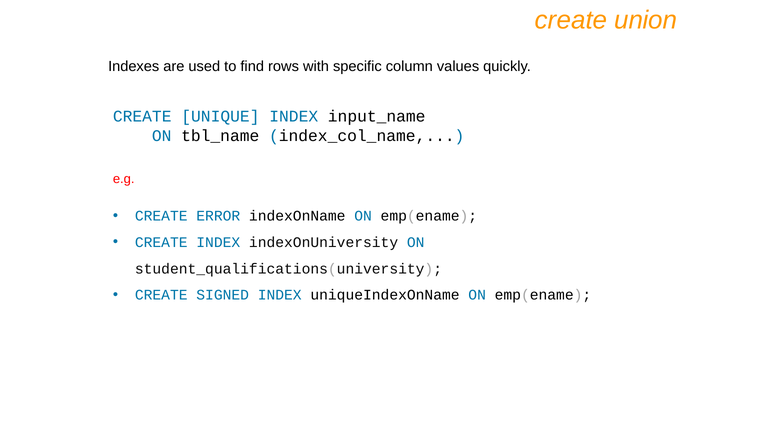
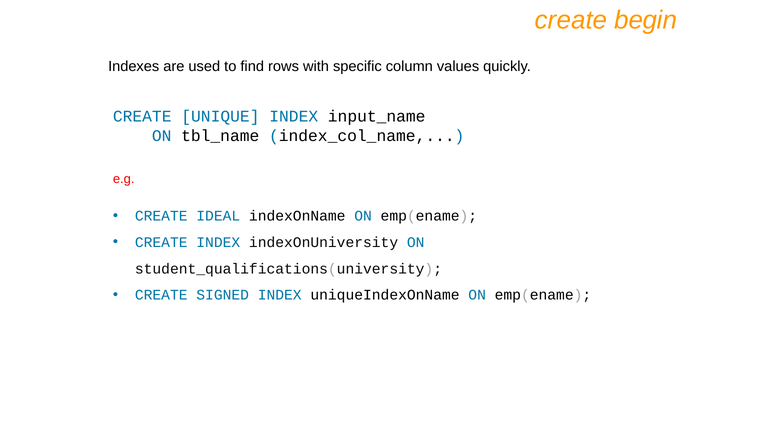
union: union -> begin
ERROR: ERROR -> IDEAL
